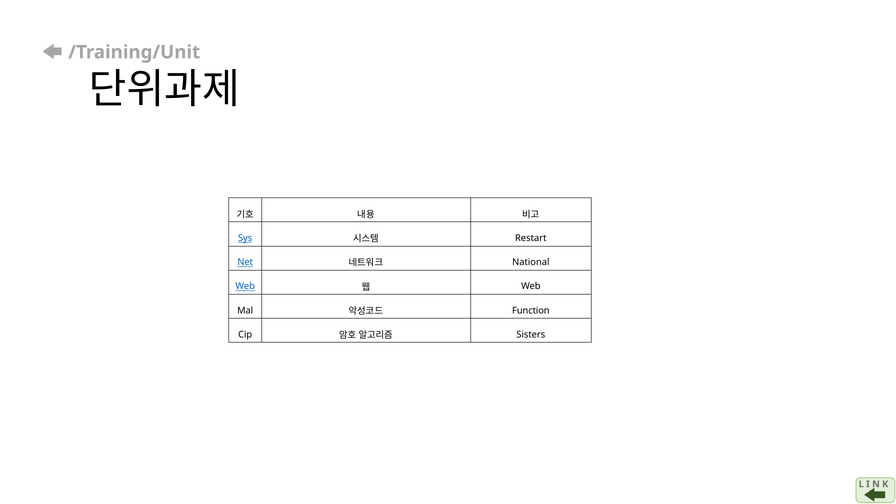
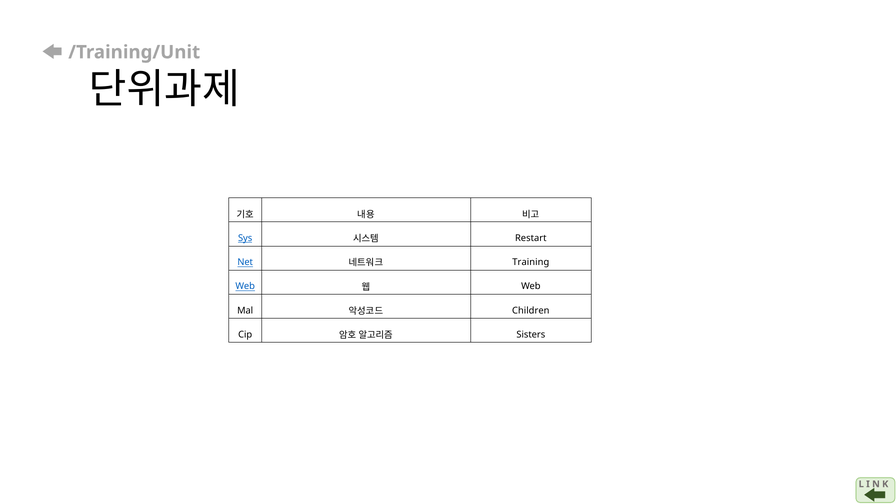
National: National -> Training
Function: Function -> Children
